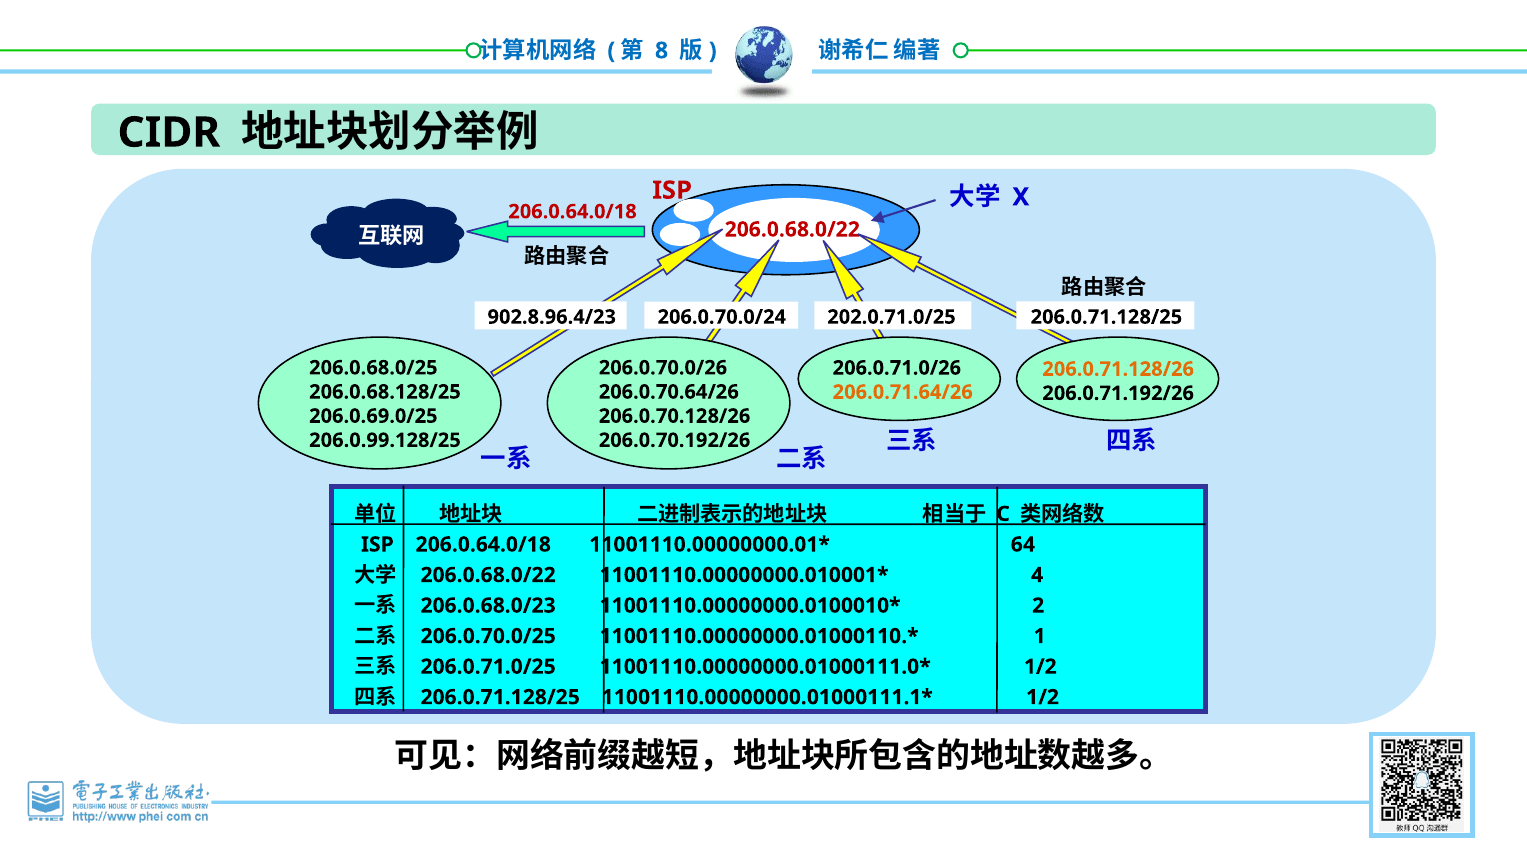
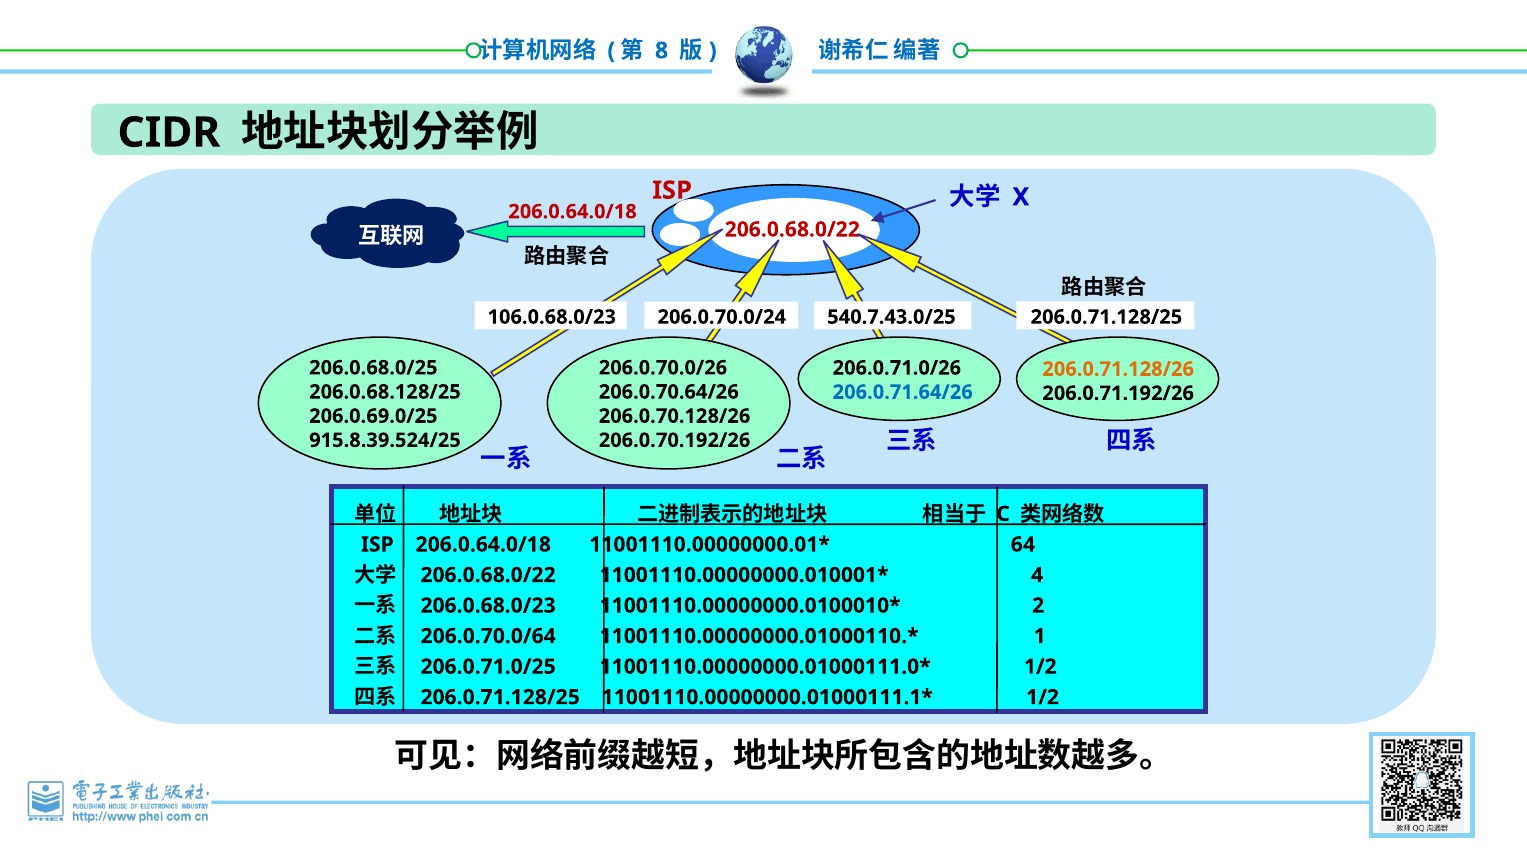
902.8.96.4/23: 902.8.96.4/23 -> 106.0.68.0/23
202.0.71.0/25: 202.0.71.0/25 -> 540.7.43.0/25
206.0.71.64/26 colour: orange -> blue
206.0.99.128/25: 206.0.99.128/25 -> 915.8.39.524/25
206.0.70.0/25: 206.0.70.0/25 -> 206.0.70.0/64
